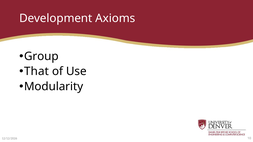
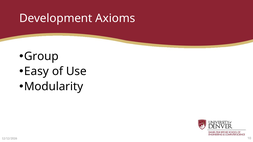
That: That -> Easy
